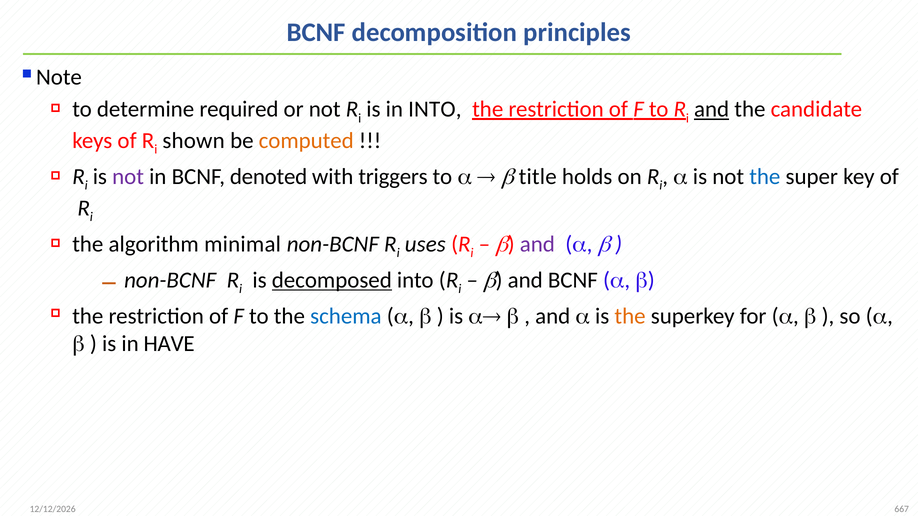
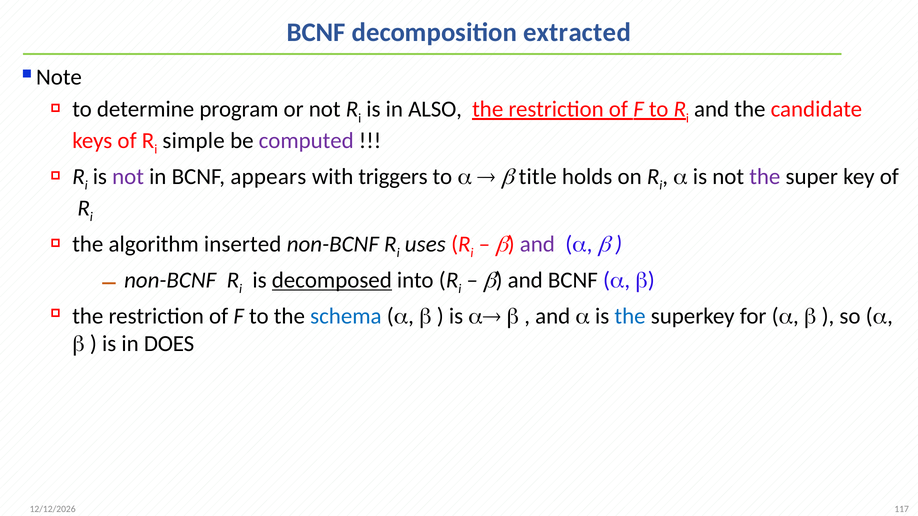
principles: principles -> extracted
required: required -> program
in INTO: INTO -> ALSO
and at (712, 109) underline: present -> none
shown: shown -> simple
computed colour: orange -> purple
denoted: denoted -> appears
the at (765, 177) colour: blue -> purple
minimal: minimal -> inserted
the at (630, 316) colour: orange -> blue
HAVE: HAVE -> DOES
667: 667 -> 117
